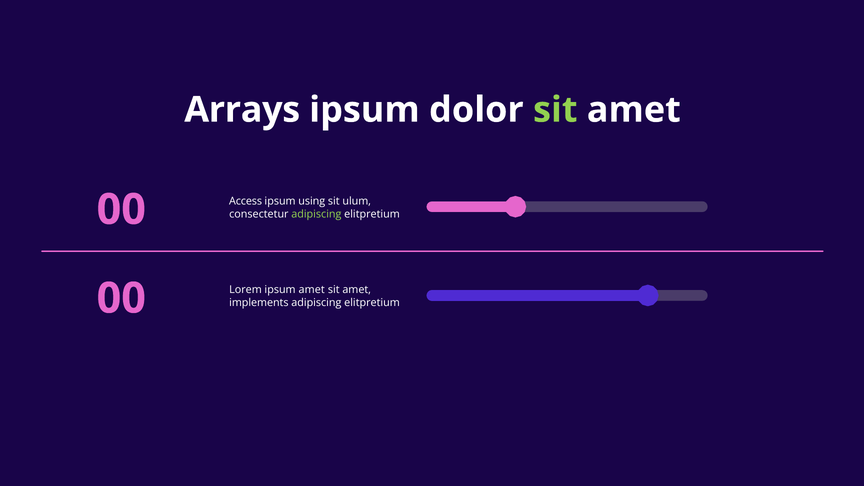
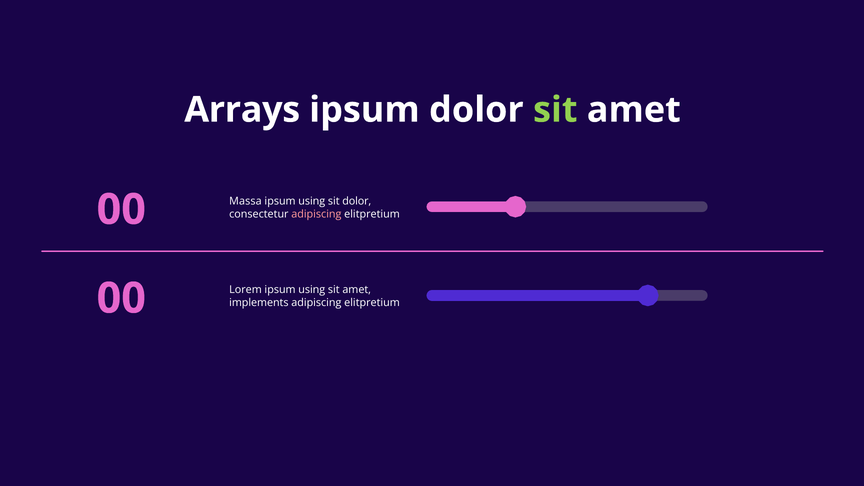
Access: Access -> Massa
sit ulum: ulum -> dolor
adipiscing at (316, 214) colour: light green -> pink
Lorem ipsum amet: amet -> using
